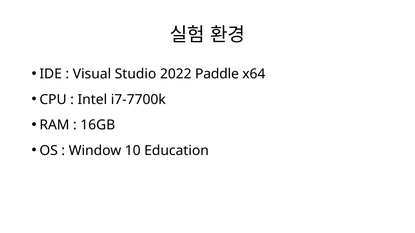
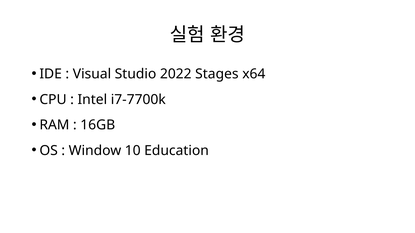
Paddle: Paddle -> Stages
